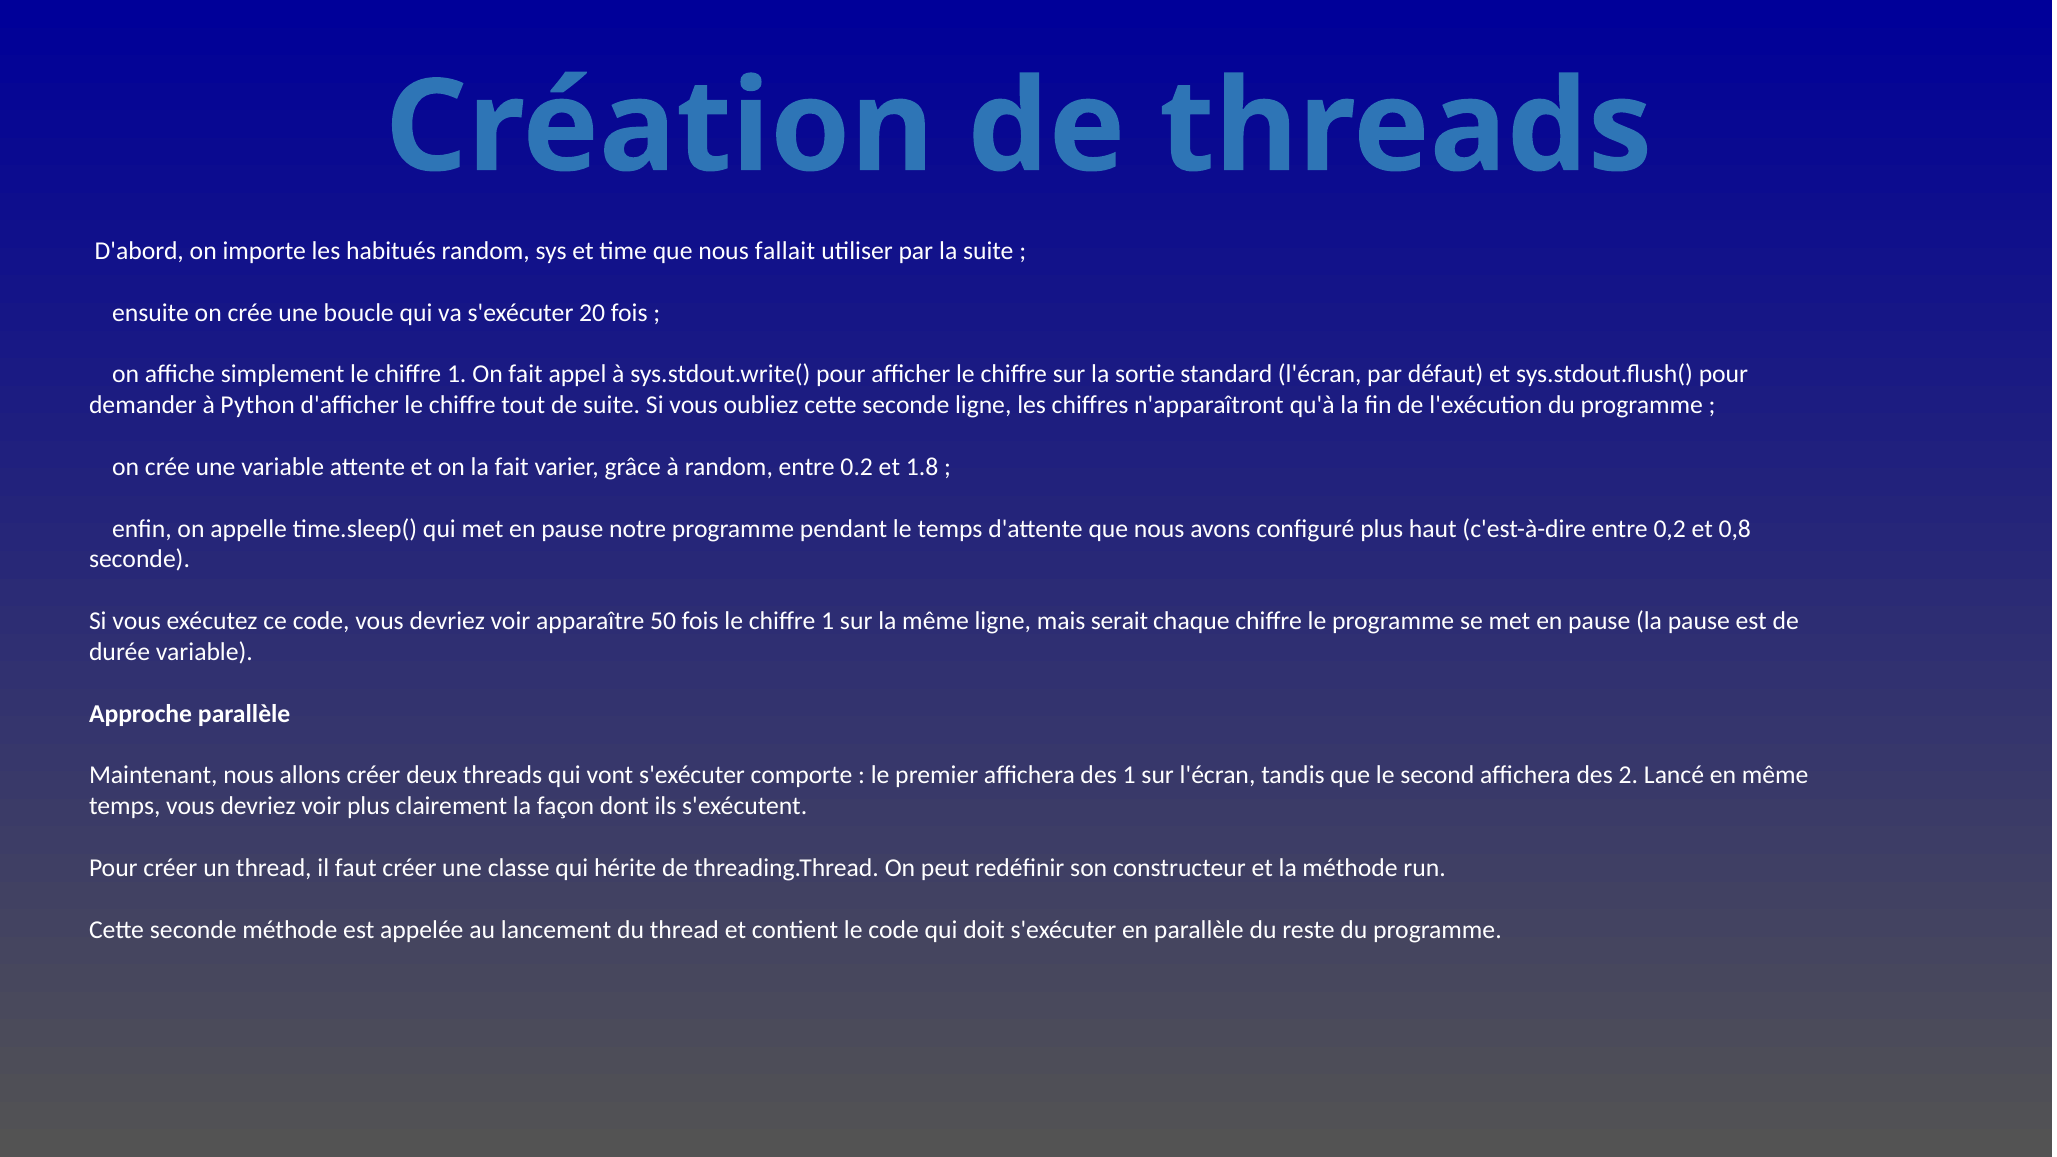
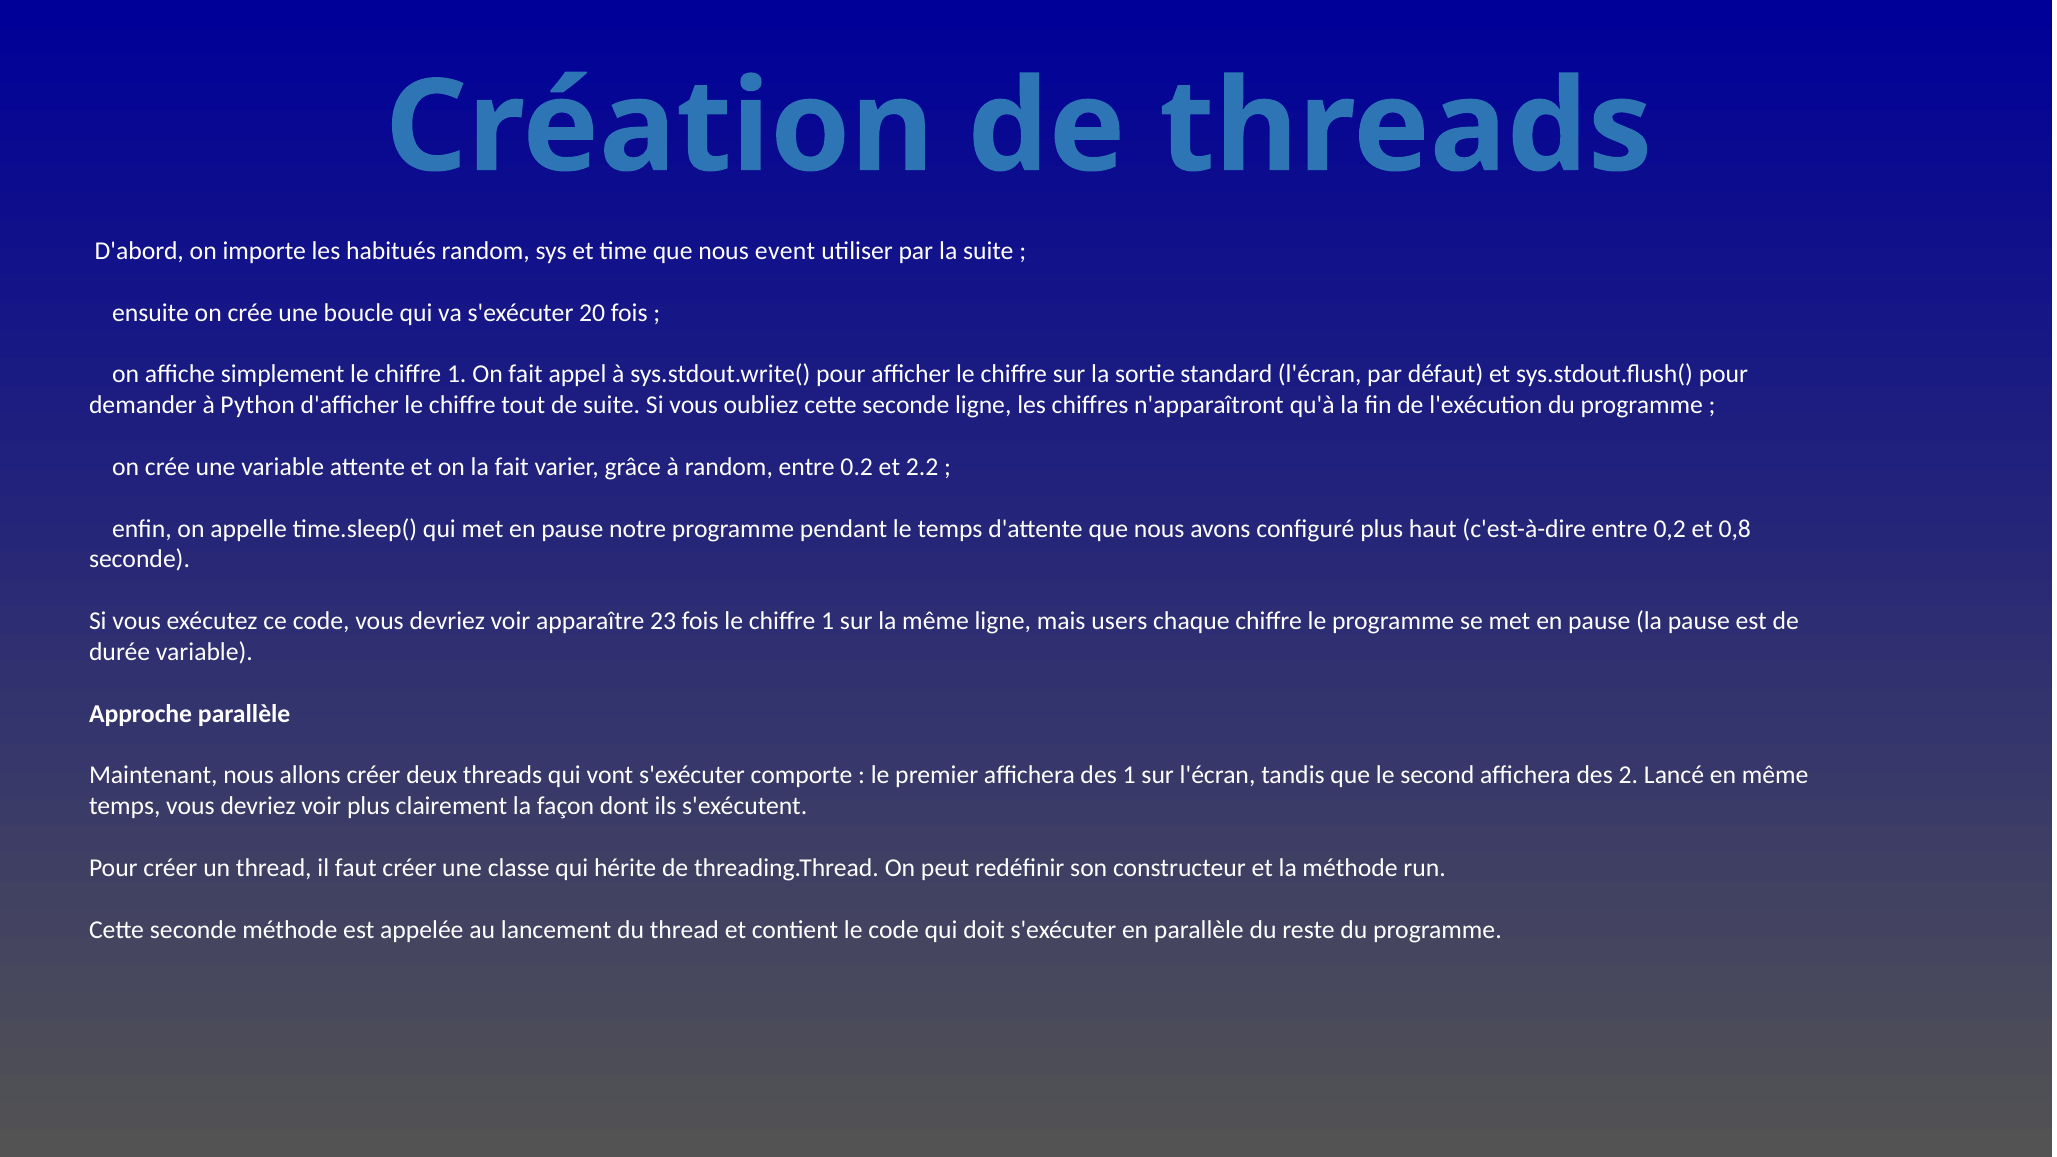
fallait: fallait -> event
1.8: 1.8 -> 2.2
50: 50 -> 23
serait: serait -> users
